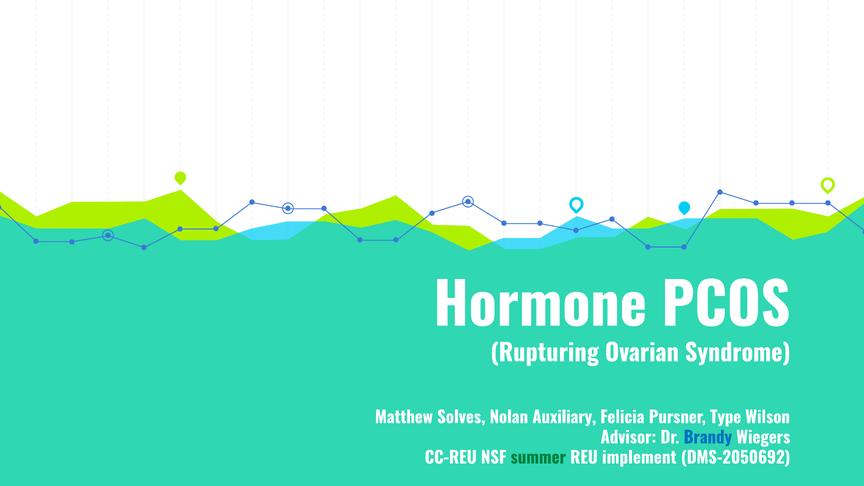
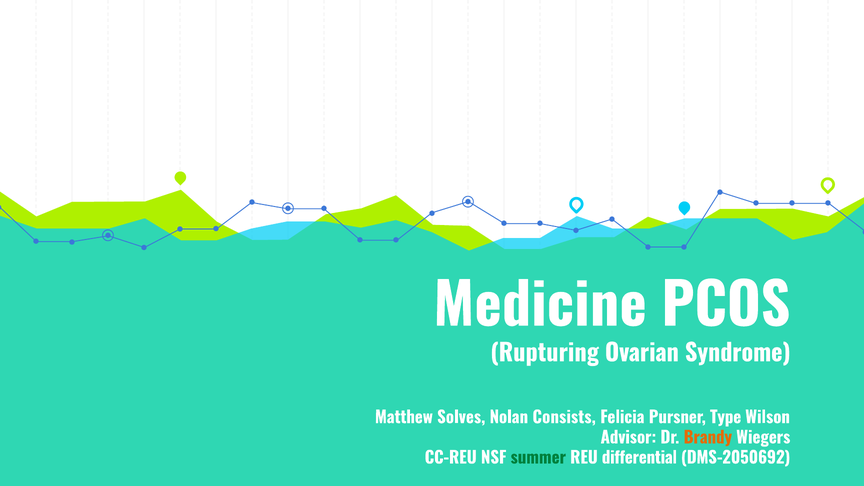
Hormone: Hormone -> Medicine
Auxiliary: Auxiliary -> Consists
Brandy colour: blue -> orange
implement: implement -> differential
